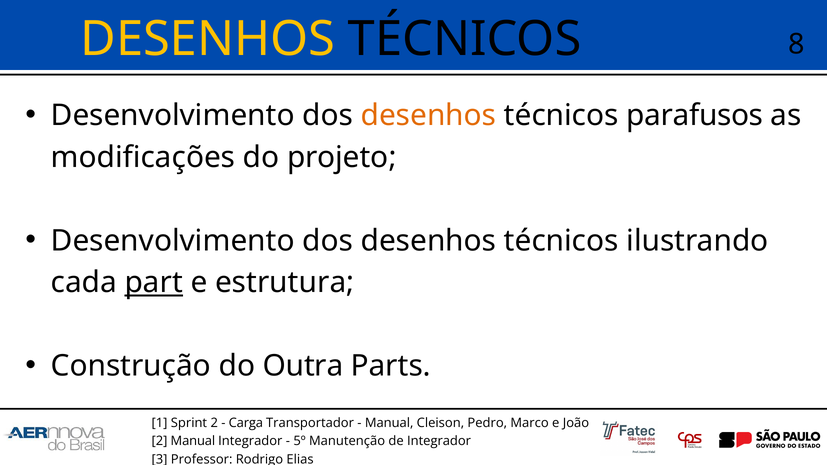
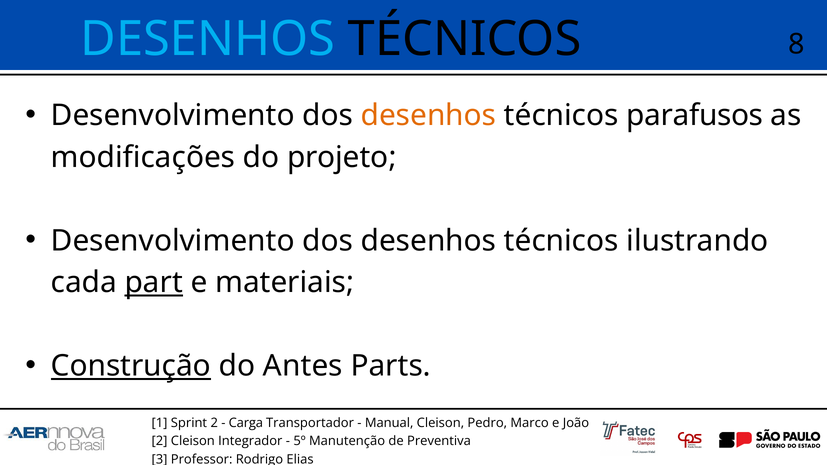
DESENHOS at (208, 39) colour: yellow -> light blue
estrutura: estrutura -> materiais
Construção underline: none -> present
Outra: Outra -> Antes
2 Manual: Manual -> Cleison
de Integrador: Integrador -> Preventiva
